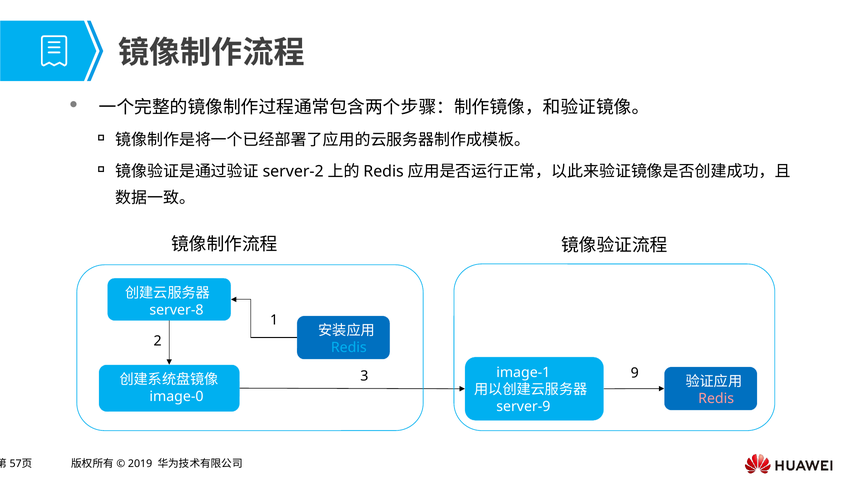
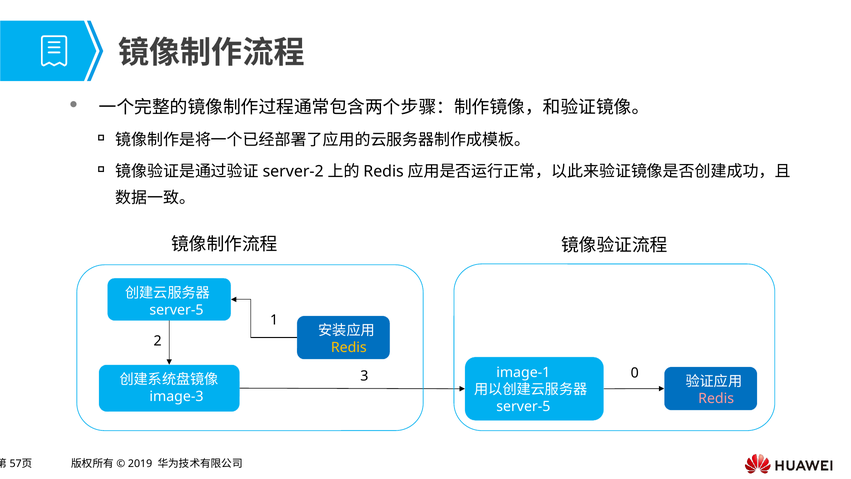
server-8 at (176, 310): server-8 -> server-5
Redis at (349, 347) colour: light blue -> yellow
9: 9 -> 0
image-0: image-0 -> image-3
server-9 at (523, 406): server-9 -> server-5
